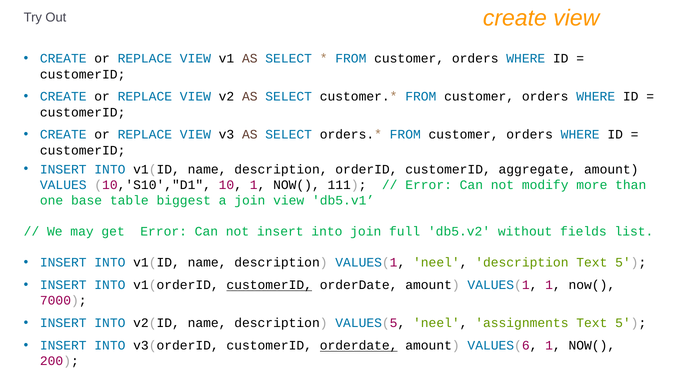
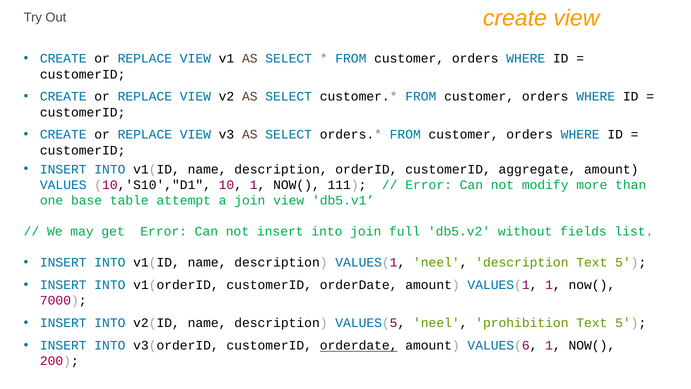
biggest: biggest -> attempt
customerID at (269, 285) underline: present -> none
assignments: assignments -> prohibition
